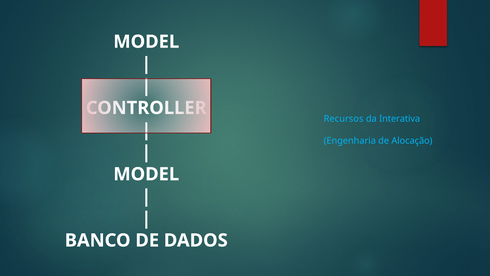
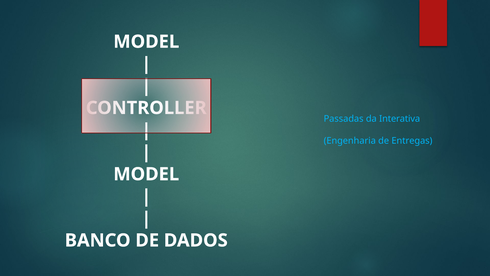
Recursos: Recursos -> Passadas
Alocação: Alocação -> Entregas
